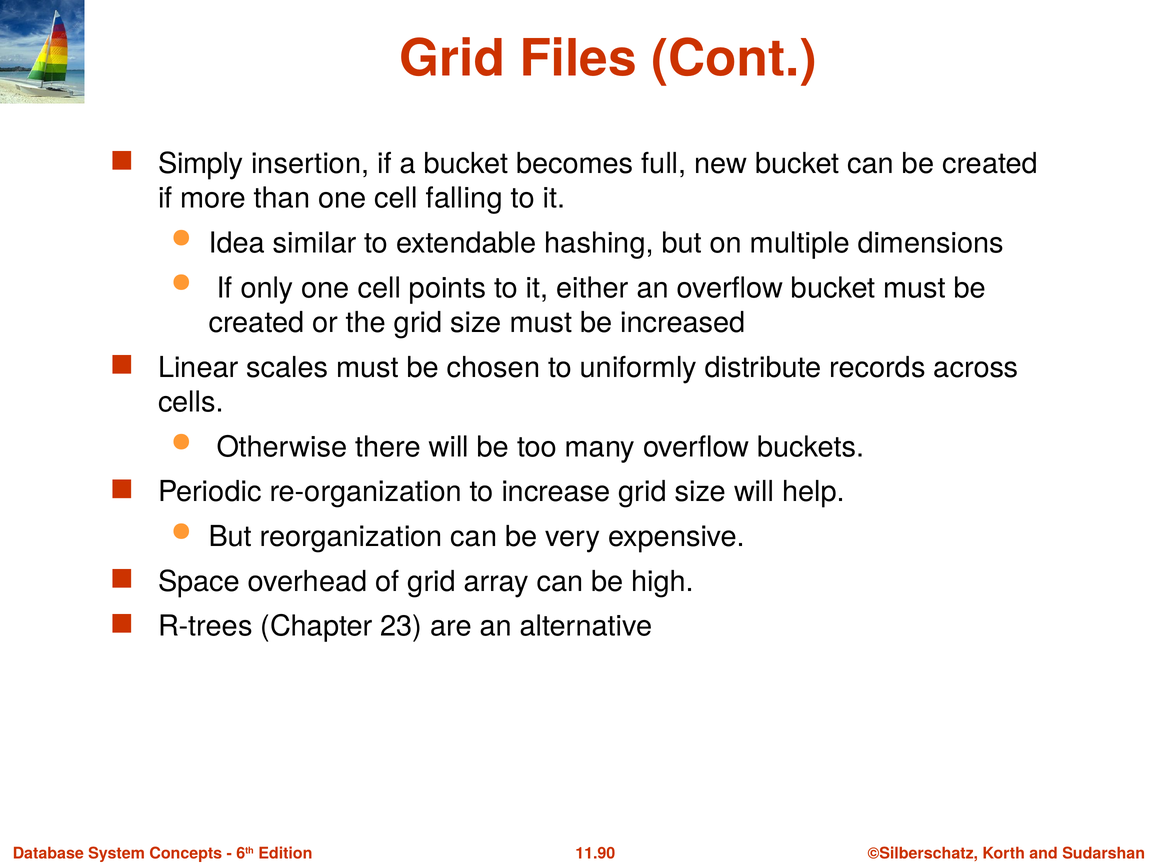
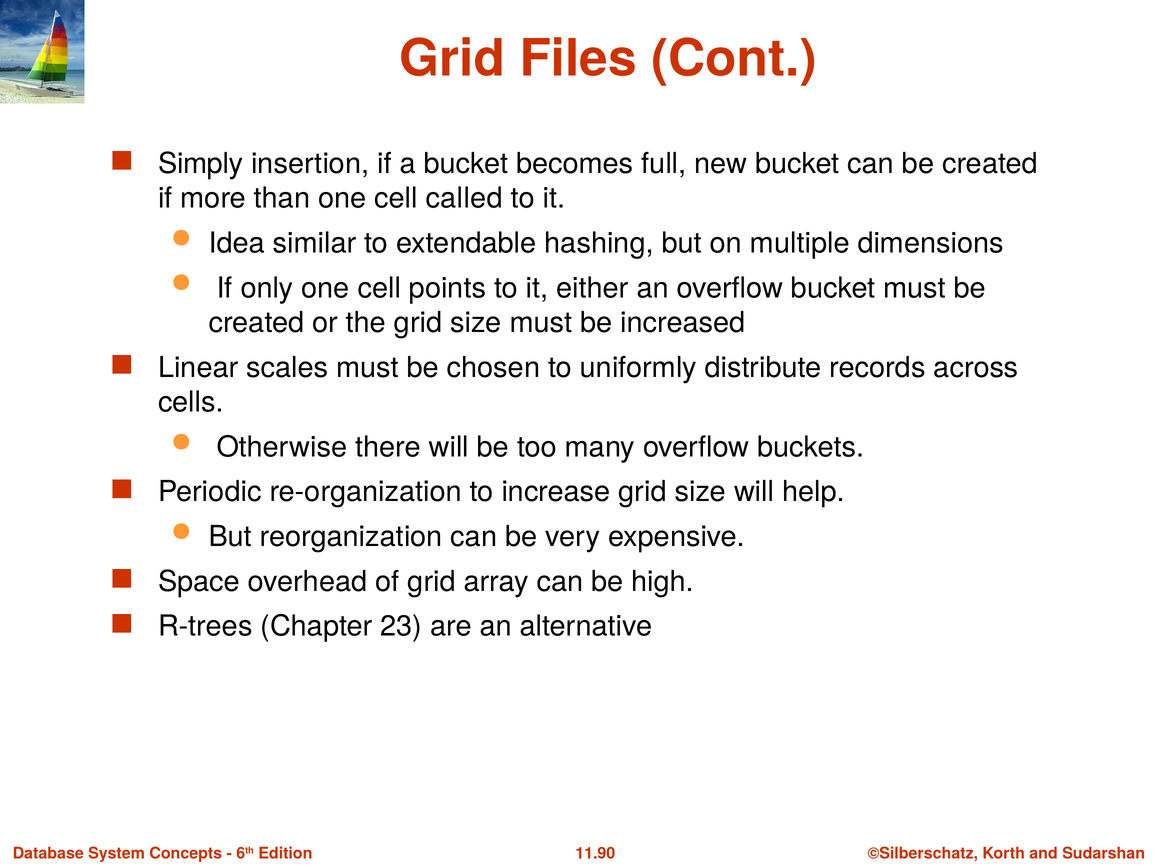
falling: falling -> called
